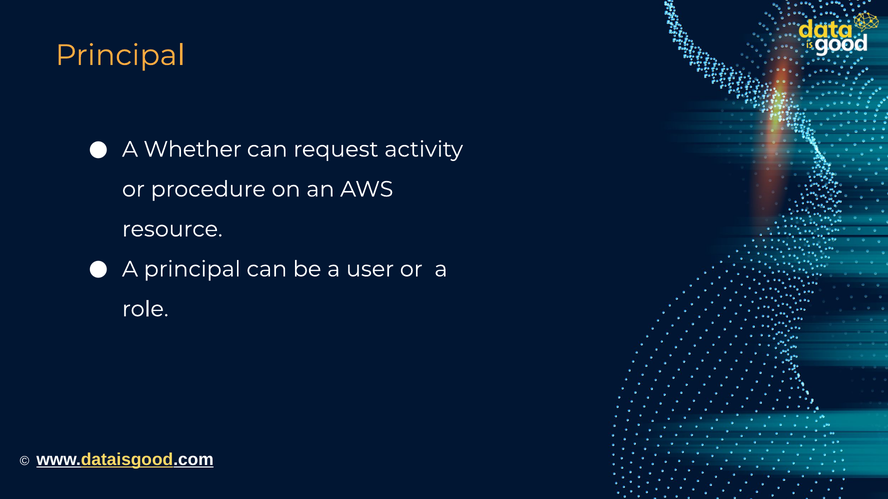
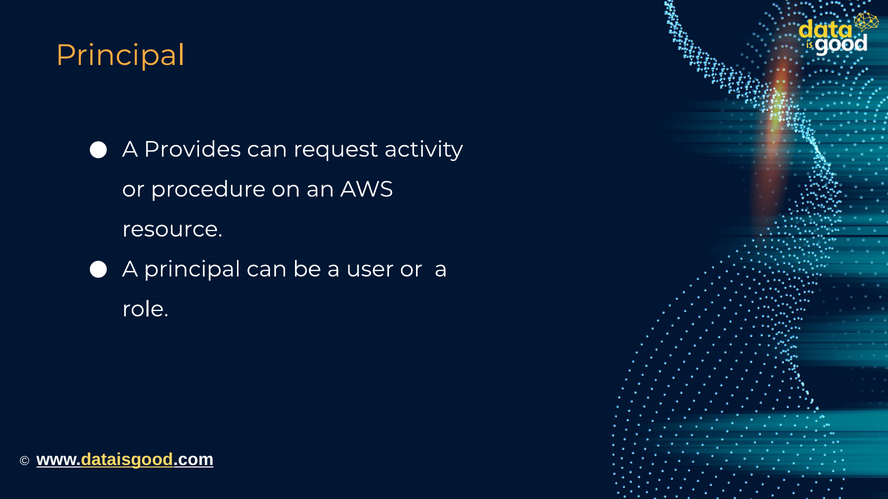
Whether: Whether -> Provides
